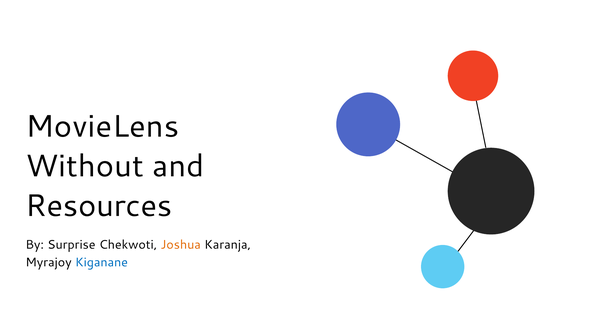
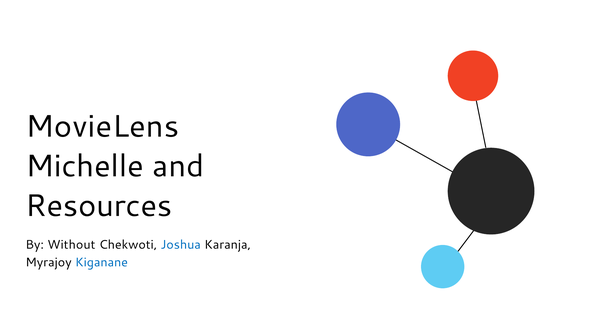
Without: Without -> Michelle
Surprise: Surprise -> Without
Joshua colour: orange -> blue
